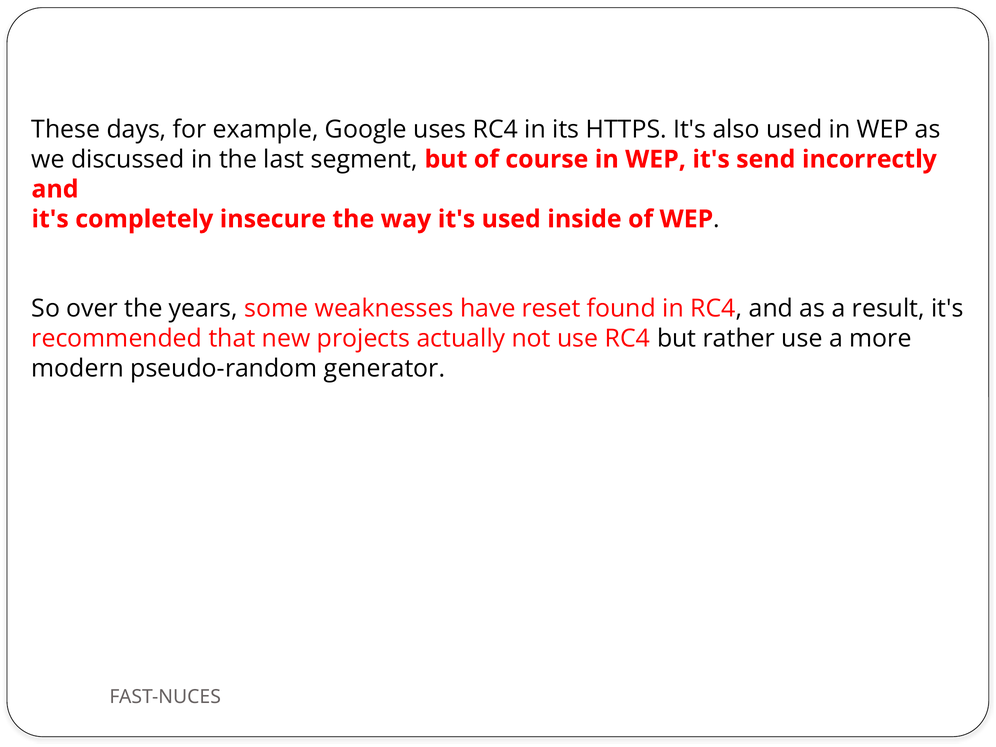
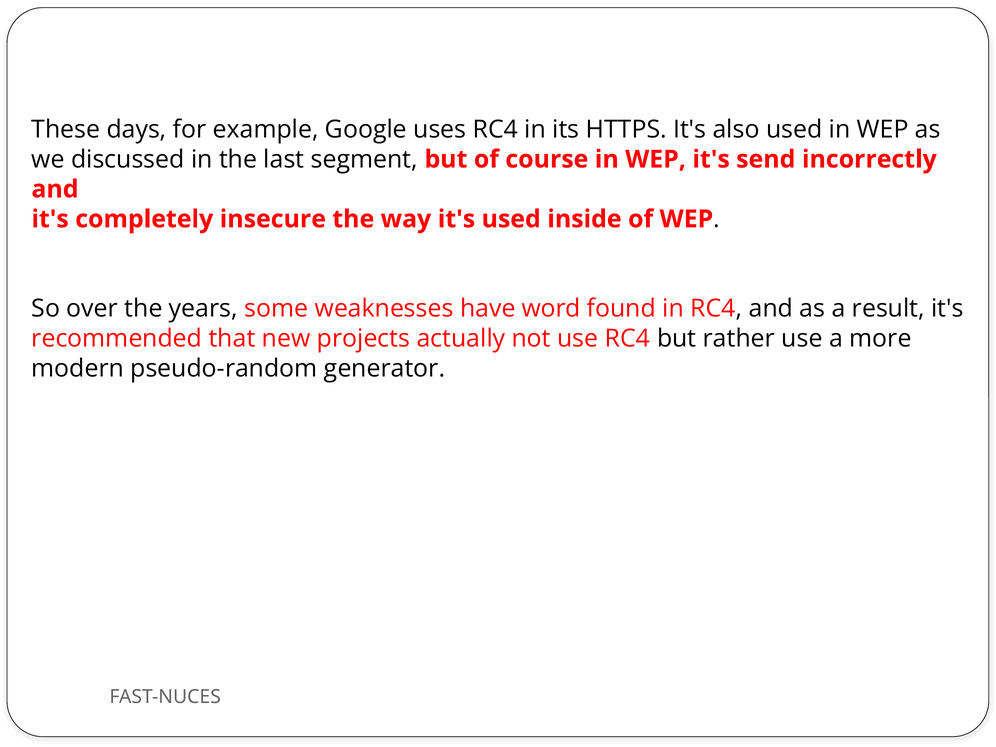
reset: reset -> word
